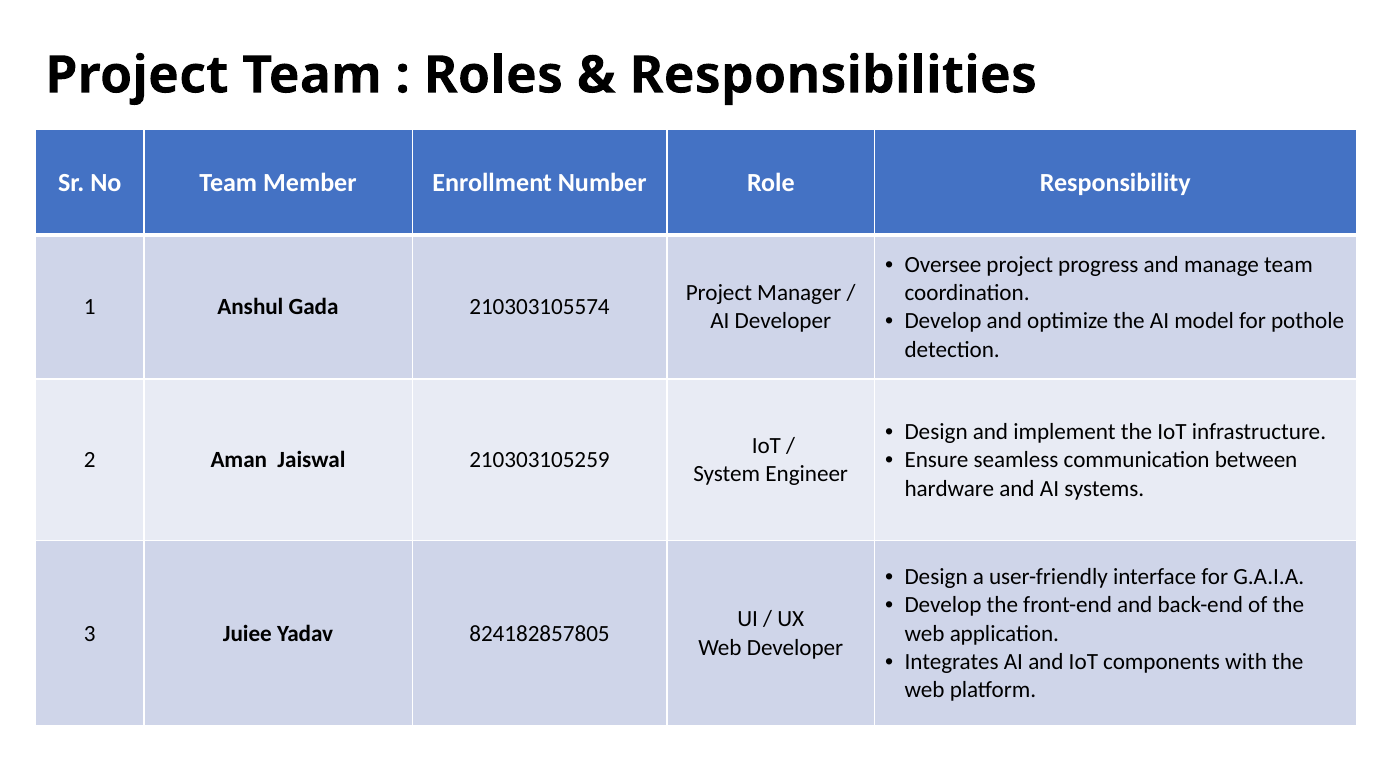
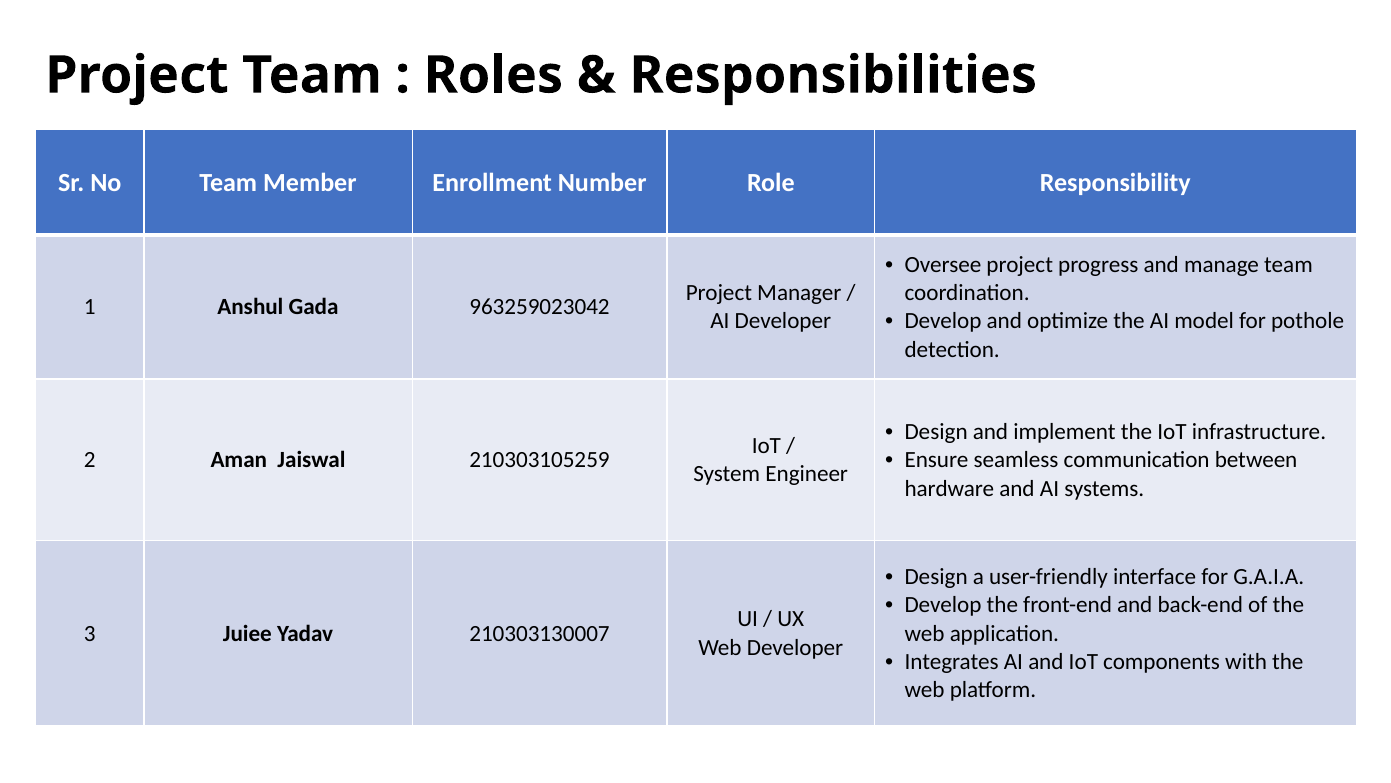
210303105574: 210303105574 -> 963259023042
824182857805: 824182857805 -> 210303130007
